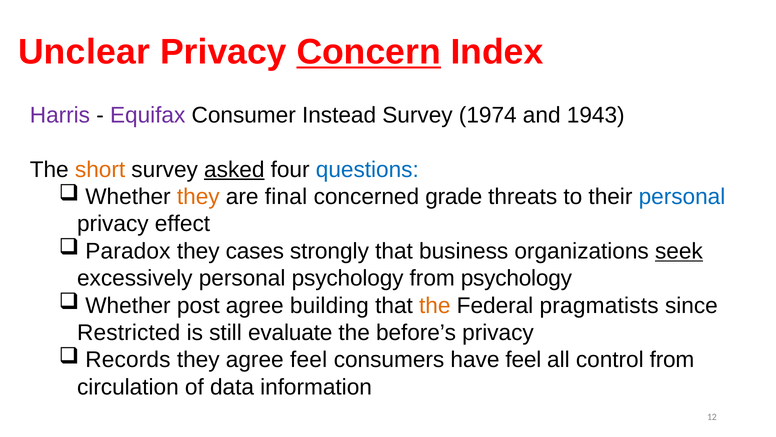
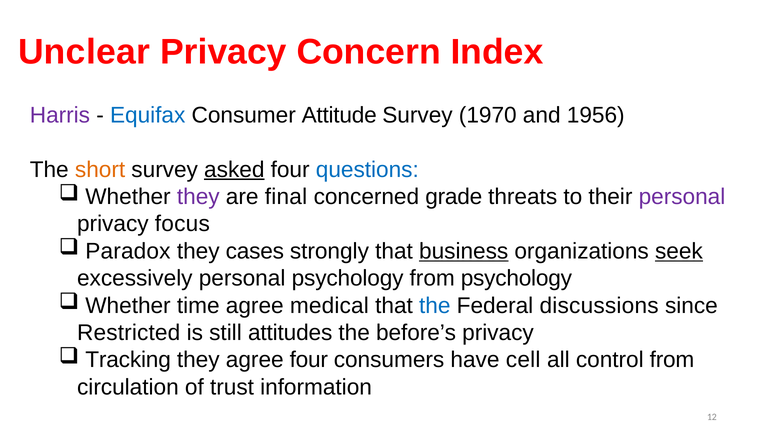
Concern underline: present -> none
Equifax colour: purple -> blue
Instead: Instead -> Attitude
1974: 1974 -> 1970
1943: 1943 -> 1956
they at (198, 197) colour: orange -> purple
personal at (682, 197) colour: blue -> purple
effect: effect -> focus
business underline: none -> present
post: post -> time
building: building -> medical
the at (435, 305) colour: orange -> blue
pragmatists: pragmatists -> discussions
evaluate: evaluate -> attitudes
Records: Records -> Tracking
agree feel: feel -> four
have feel: feel -> cell
data: data -> trust
